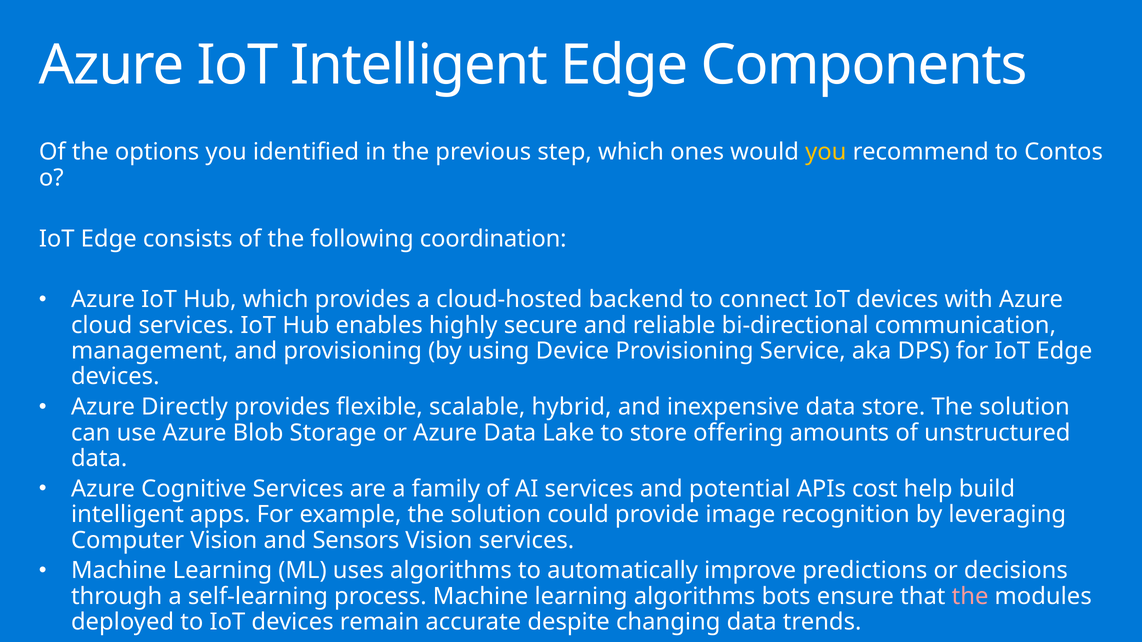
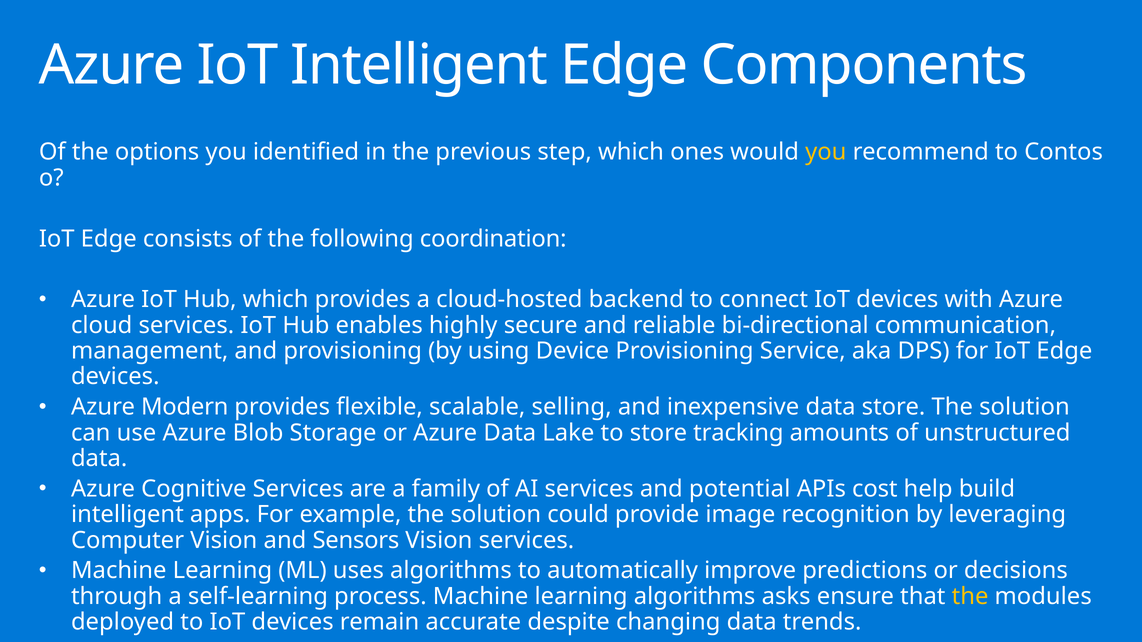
Directly: Directly -> Modern
hybrid: hybrid -> selling
offering: offering -> tracking
bots: bots -> asks
the at (970, 597) colour: pink -> yellow
